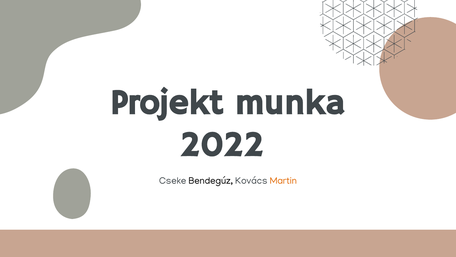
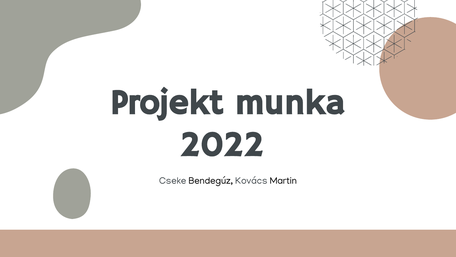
Martin colour: orange -> black
